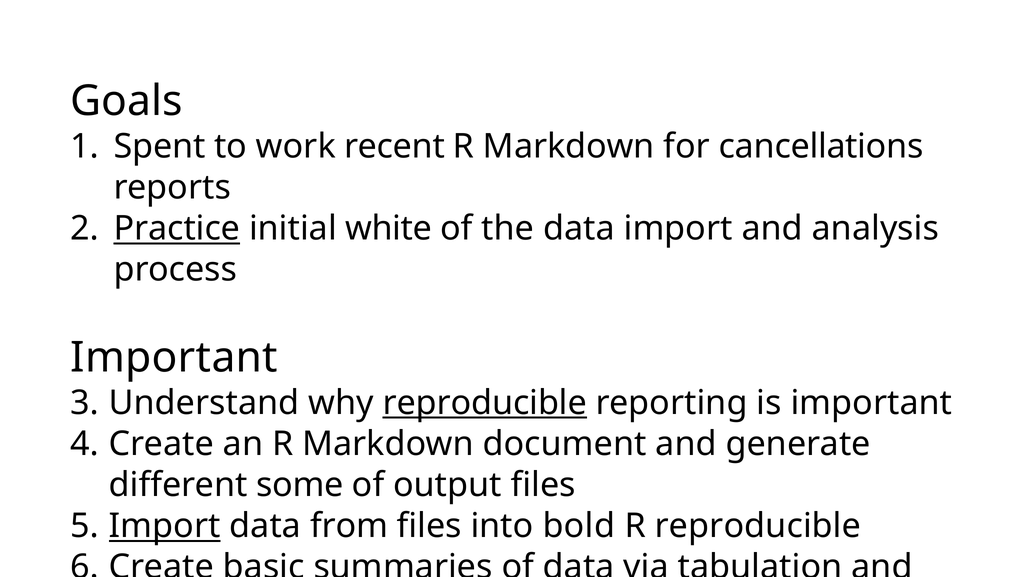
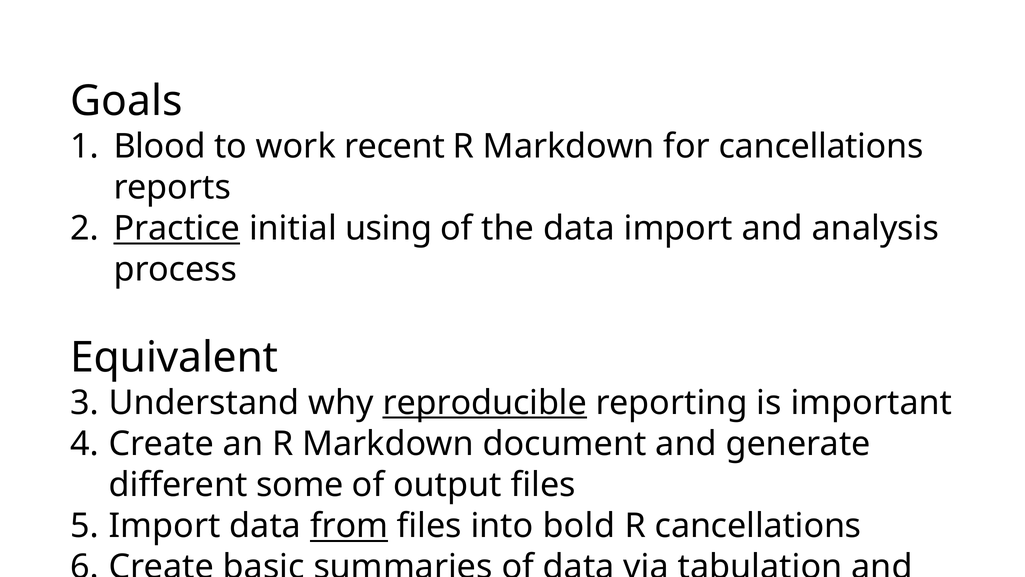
Spent: Spent -> Blood
white: white -> using
Important at (174, 357): Important -> Equivalent
Import at (165, 526) underline: present -> none
from underline: none -> present
R reproducible: reproducible -> cancellations
